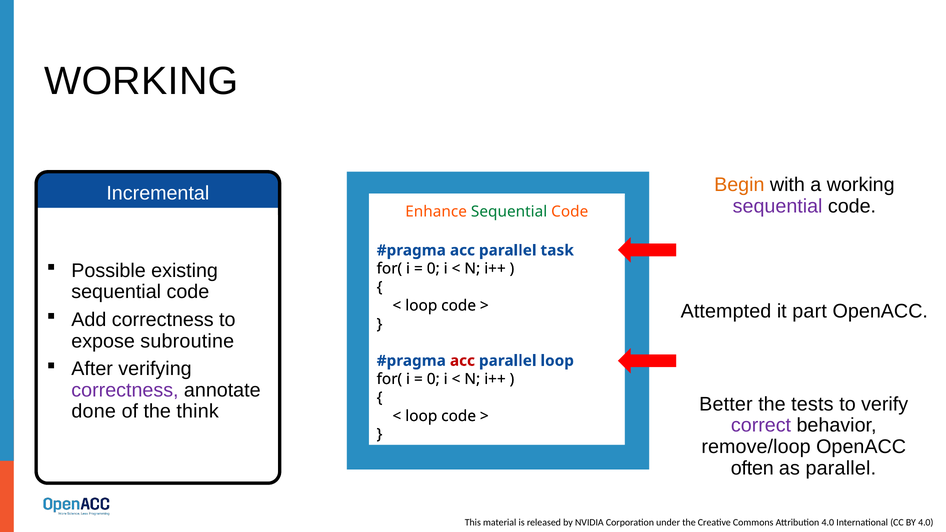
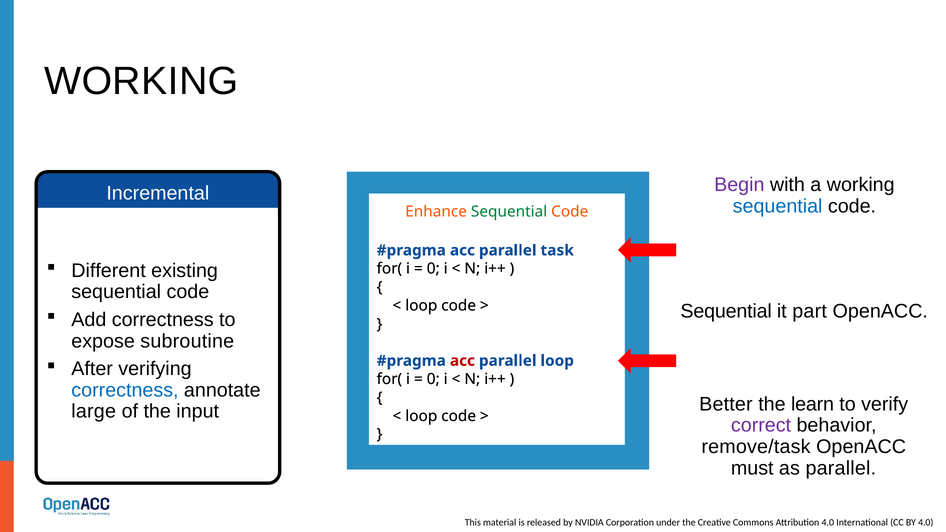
Begin colour: orange -> purple
sequential at (778, 206) colour: purple -> blue
Possible: Possible -> Different
Attempted at (726, 311): Attempted -> Sequential
correctness at (125, 390) colour: purple -> blue
tests: tests -> learn
done: done -> large
think: think -> input
remove/loop: remove/loop -> remove/task
often: often -> must
